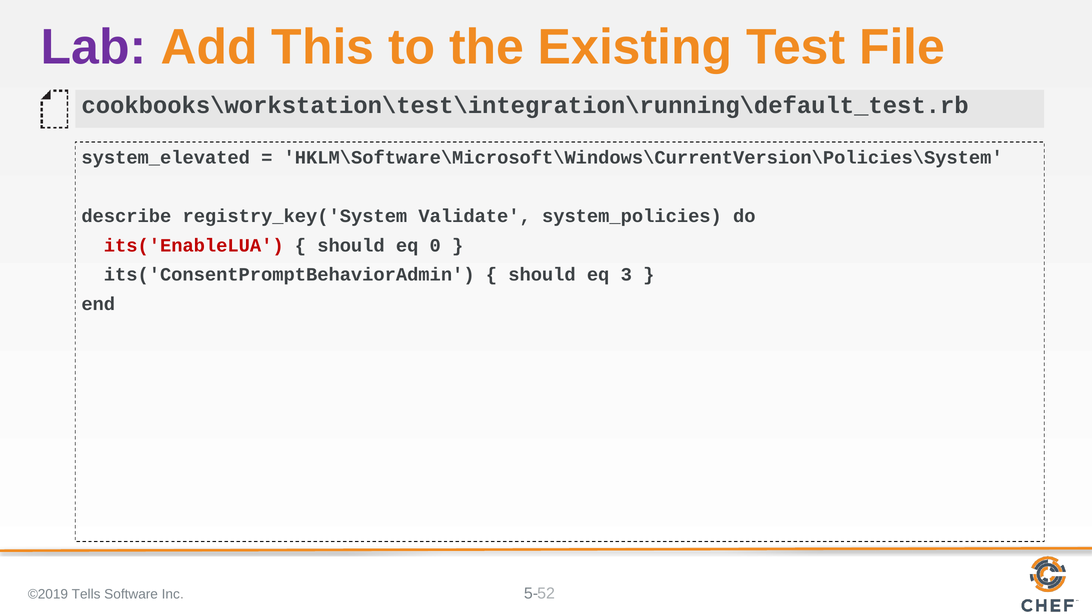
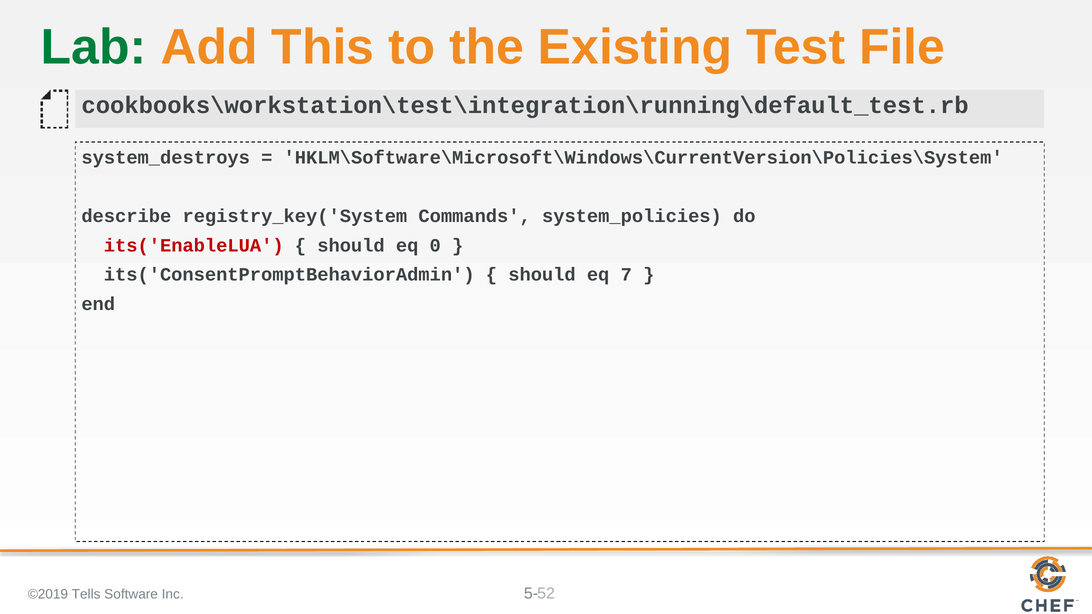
Lab colour: purple -> green
system_elevated: system_elevated -> system_destroys
Validate: Validate -> Commands
3: 3 -> 7
